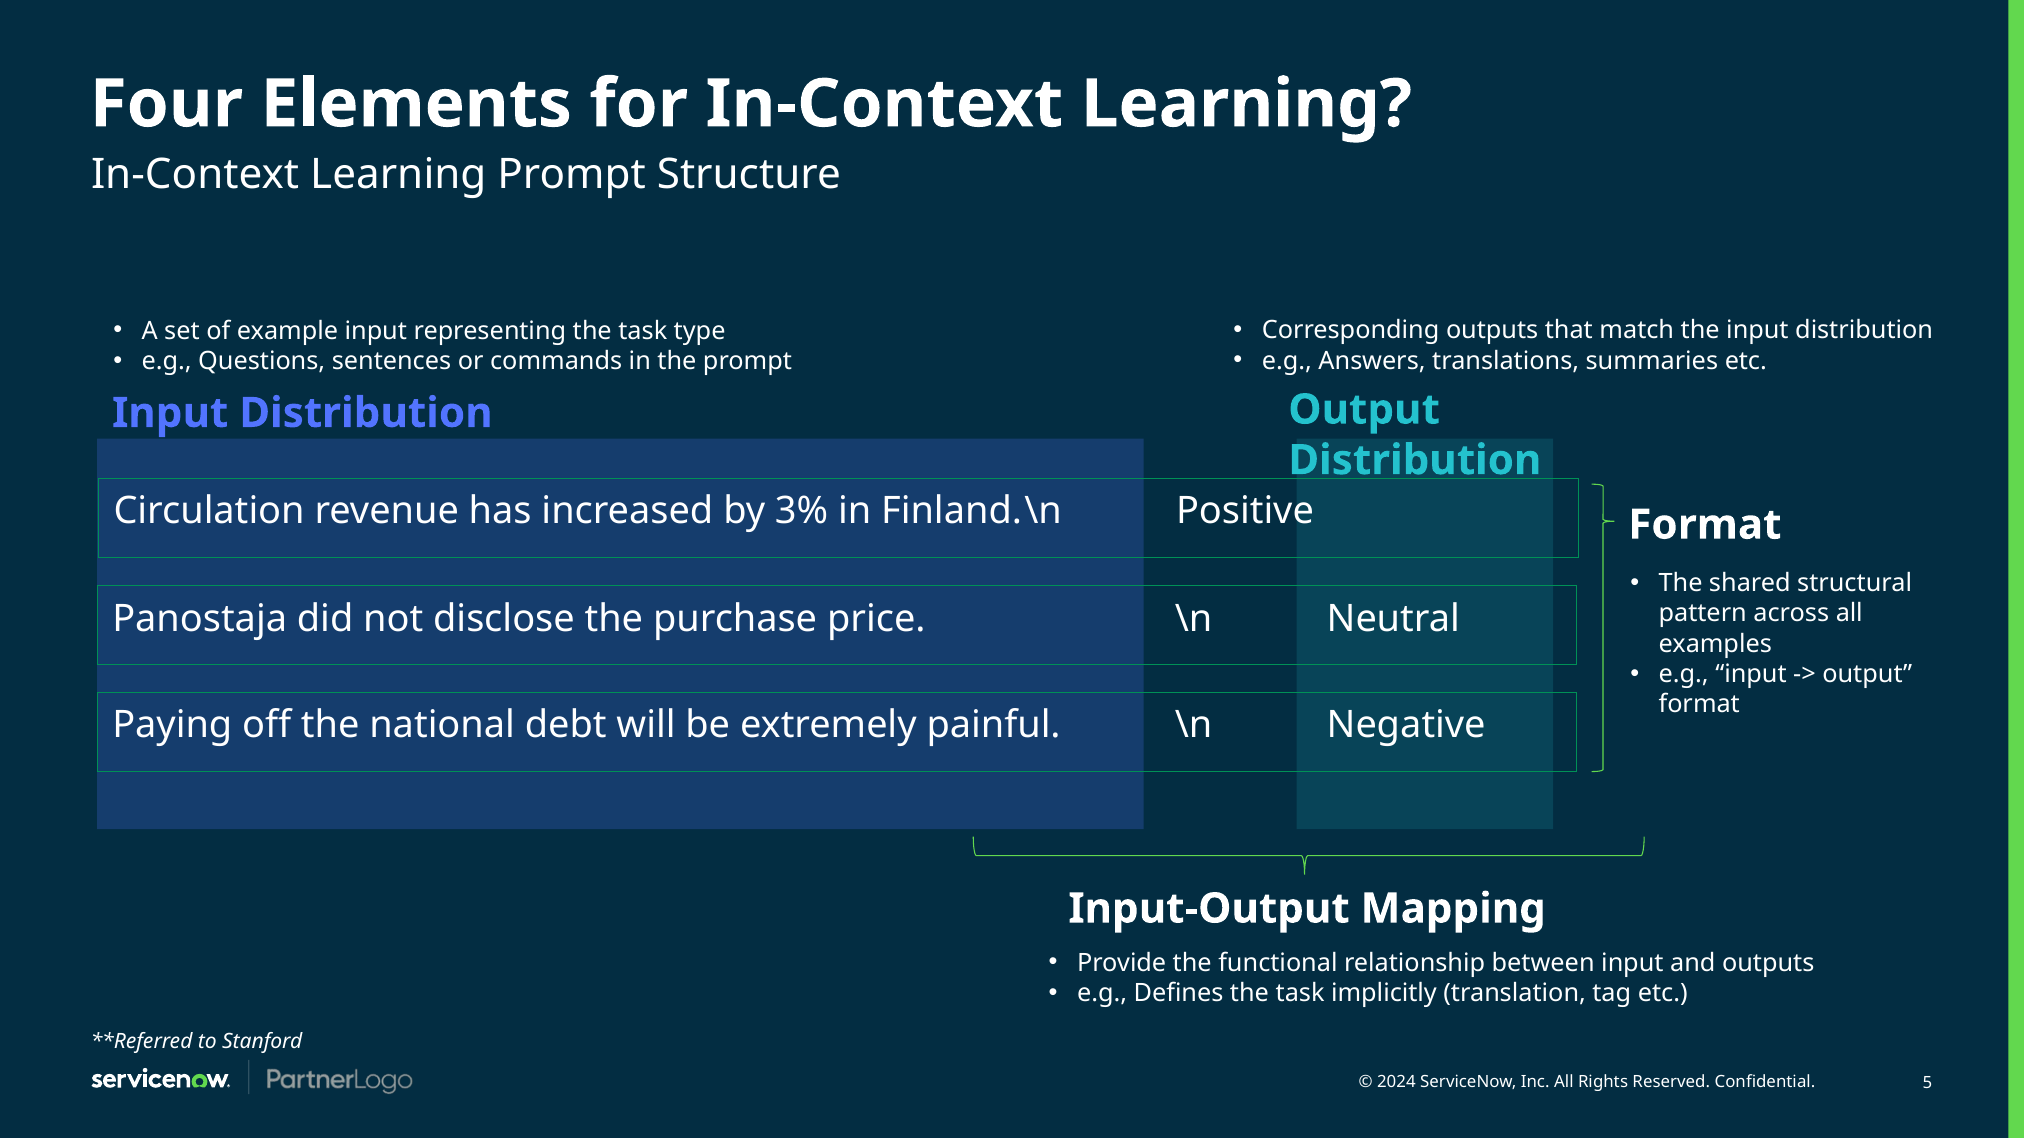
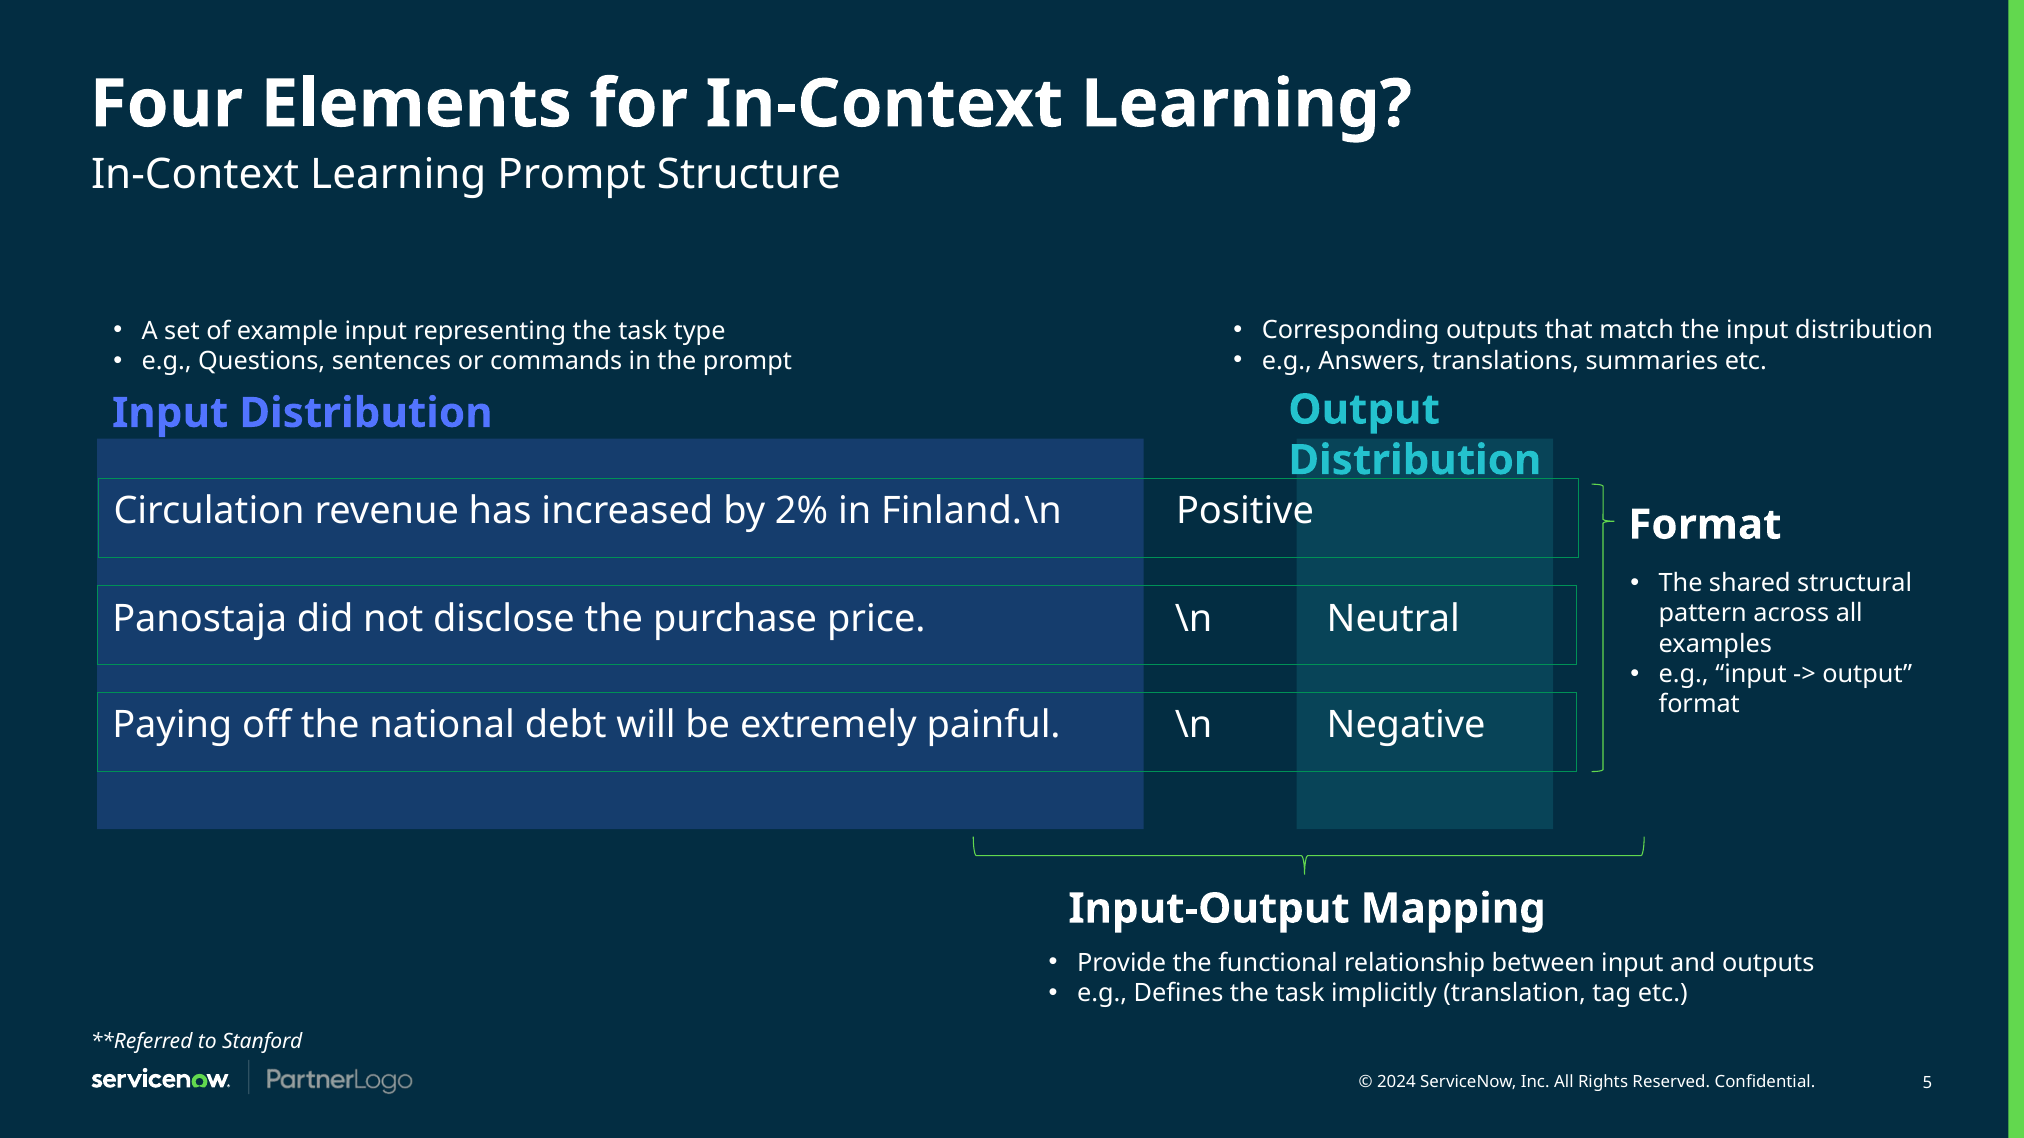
3%: 3% -> 2%
